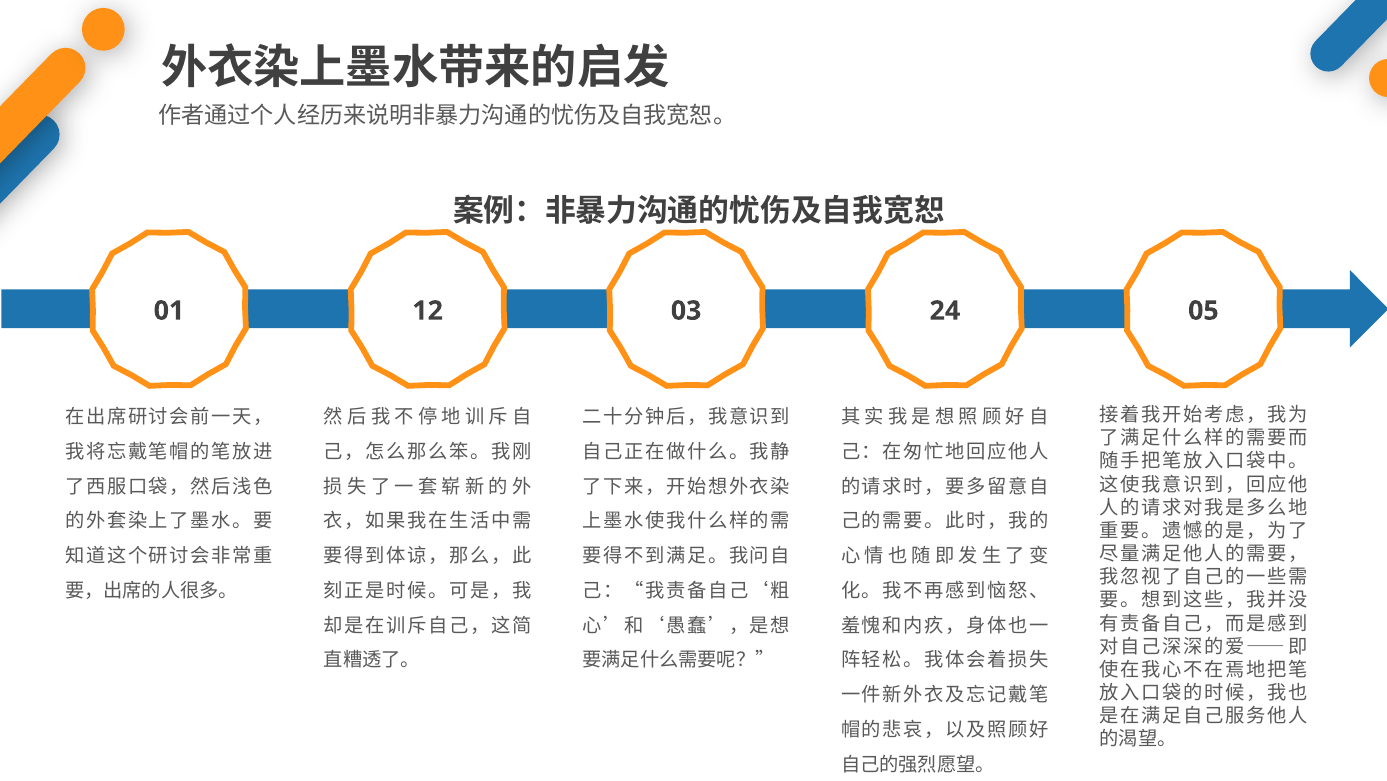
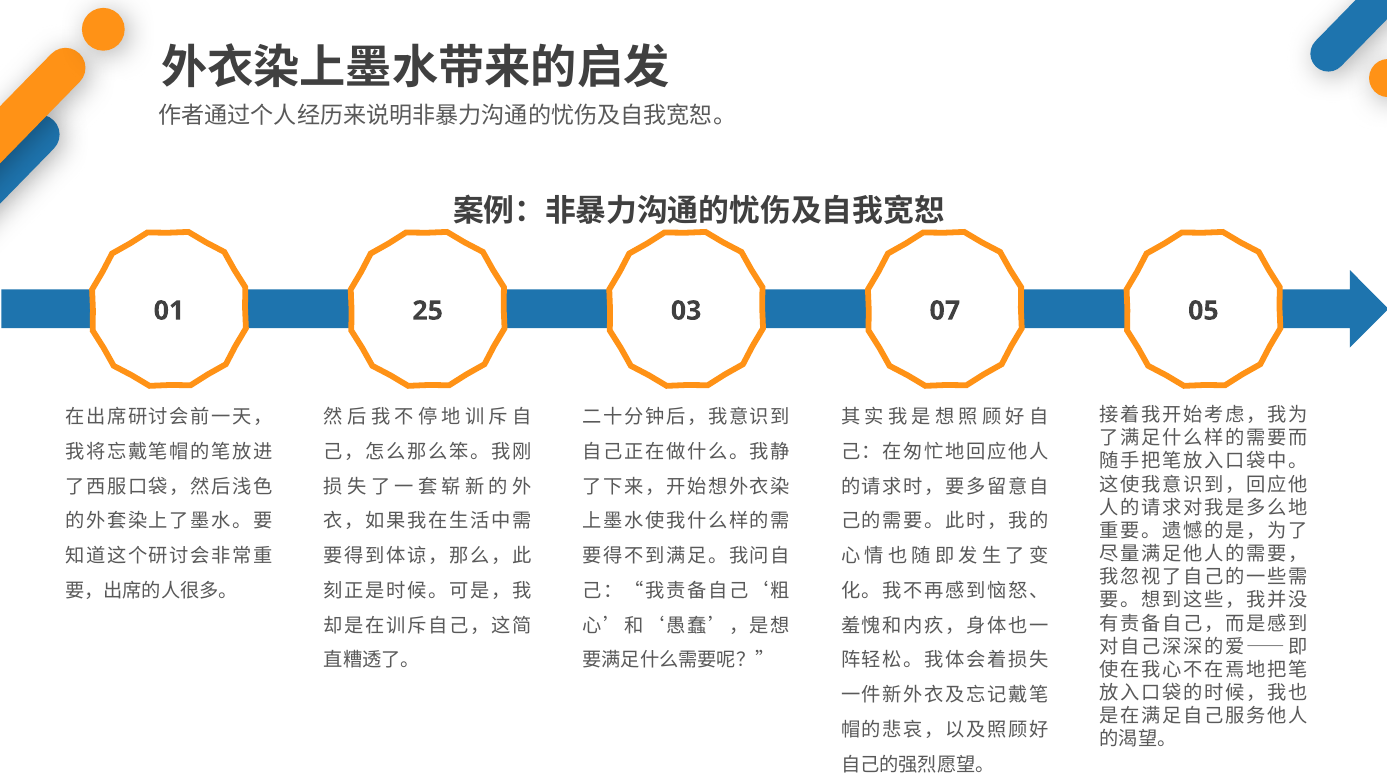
12: 12 -> 25
24: 24 -> 07
